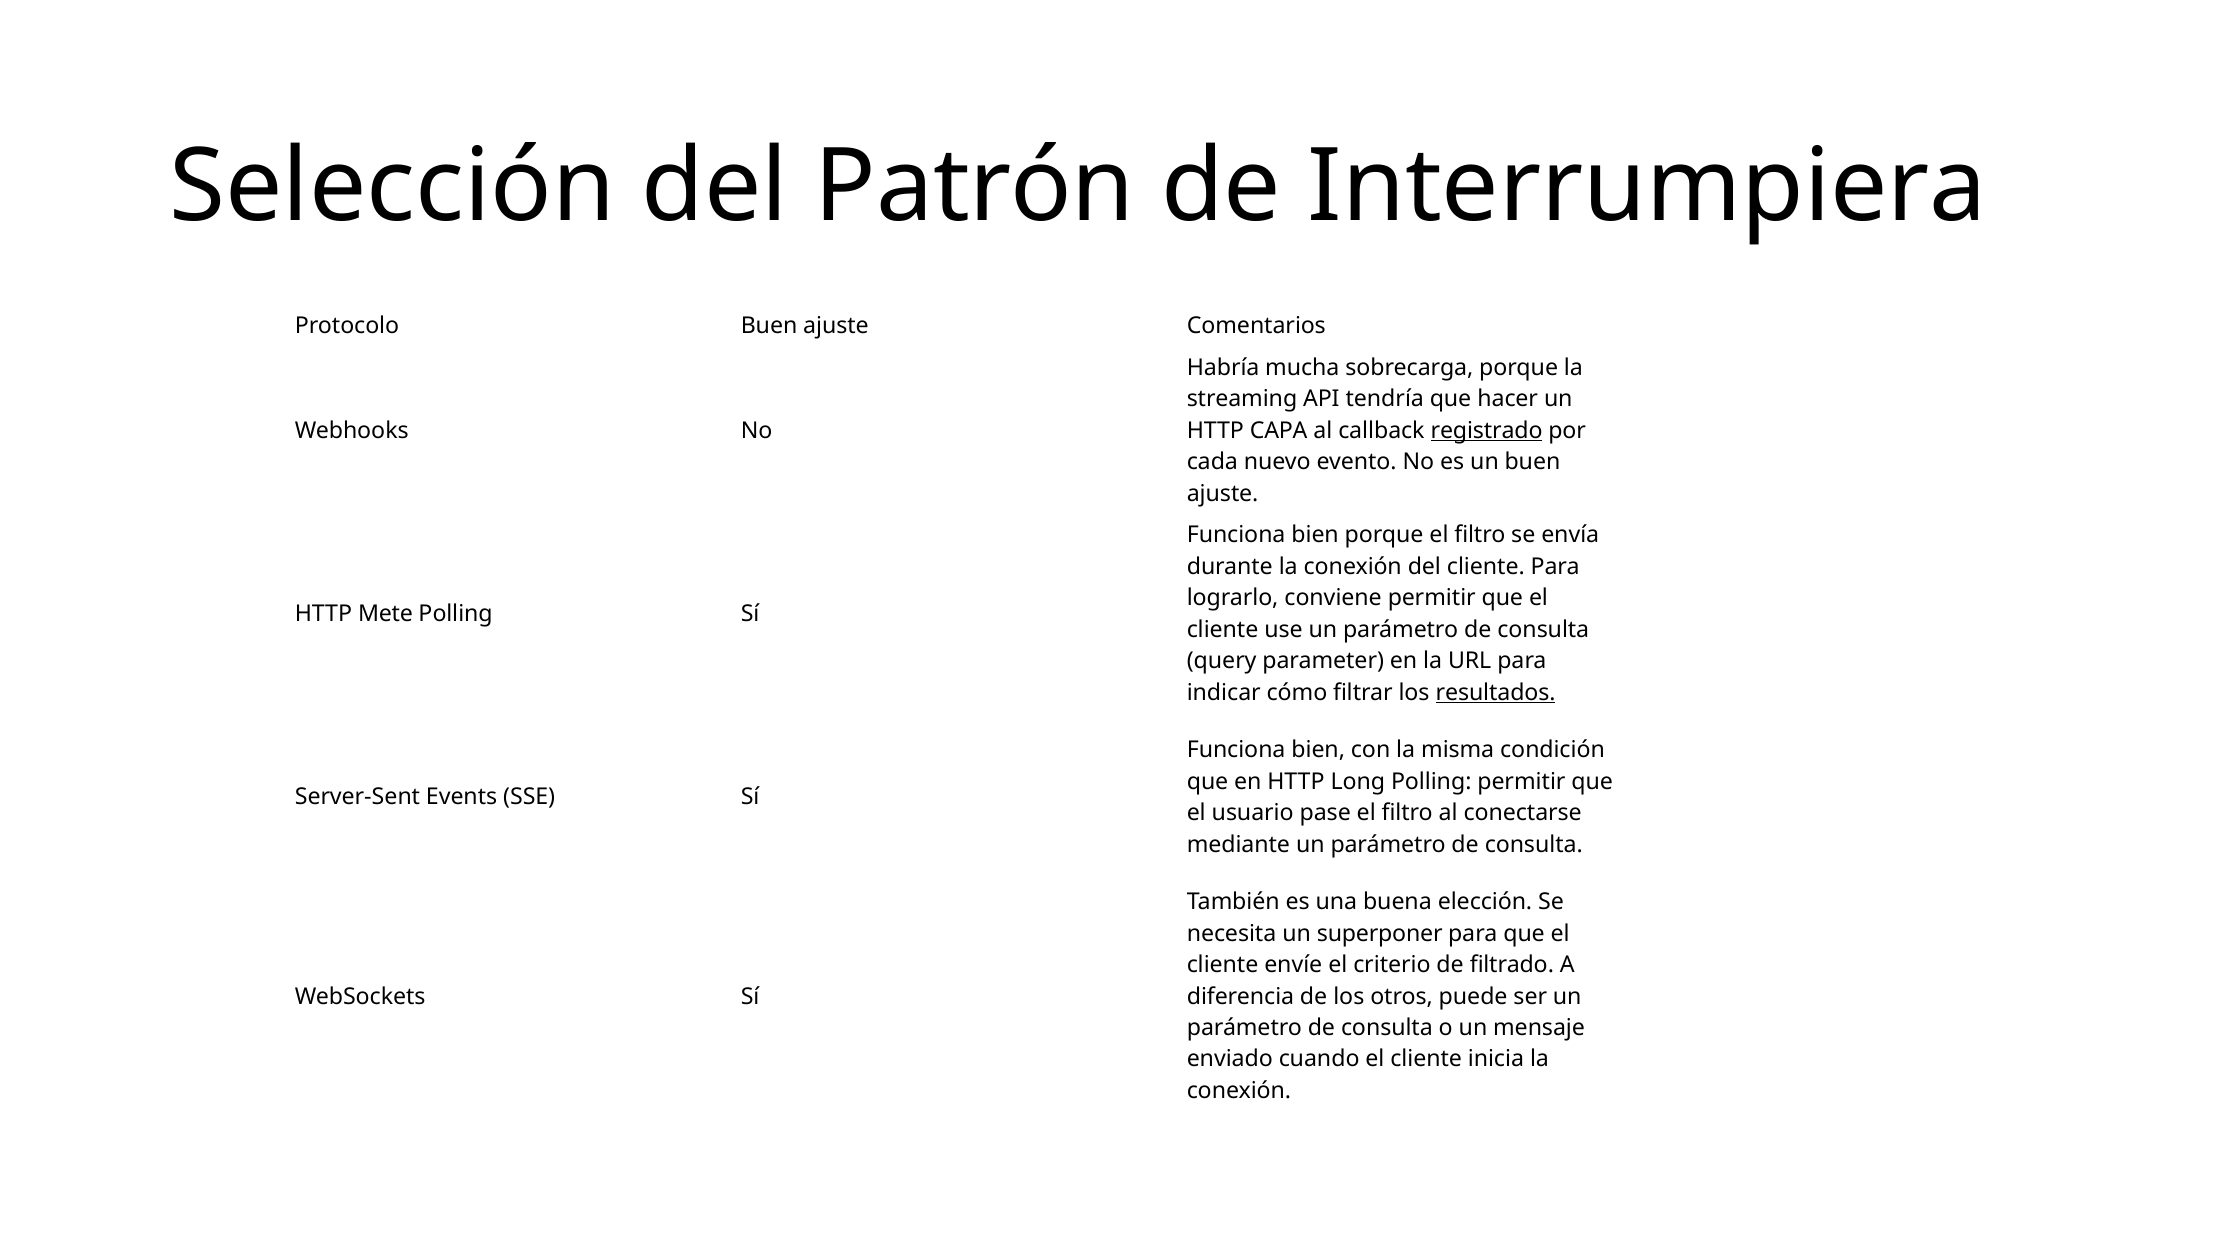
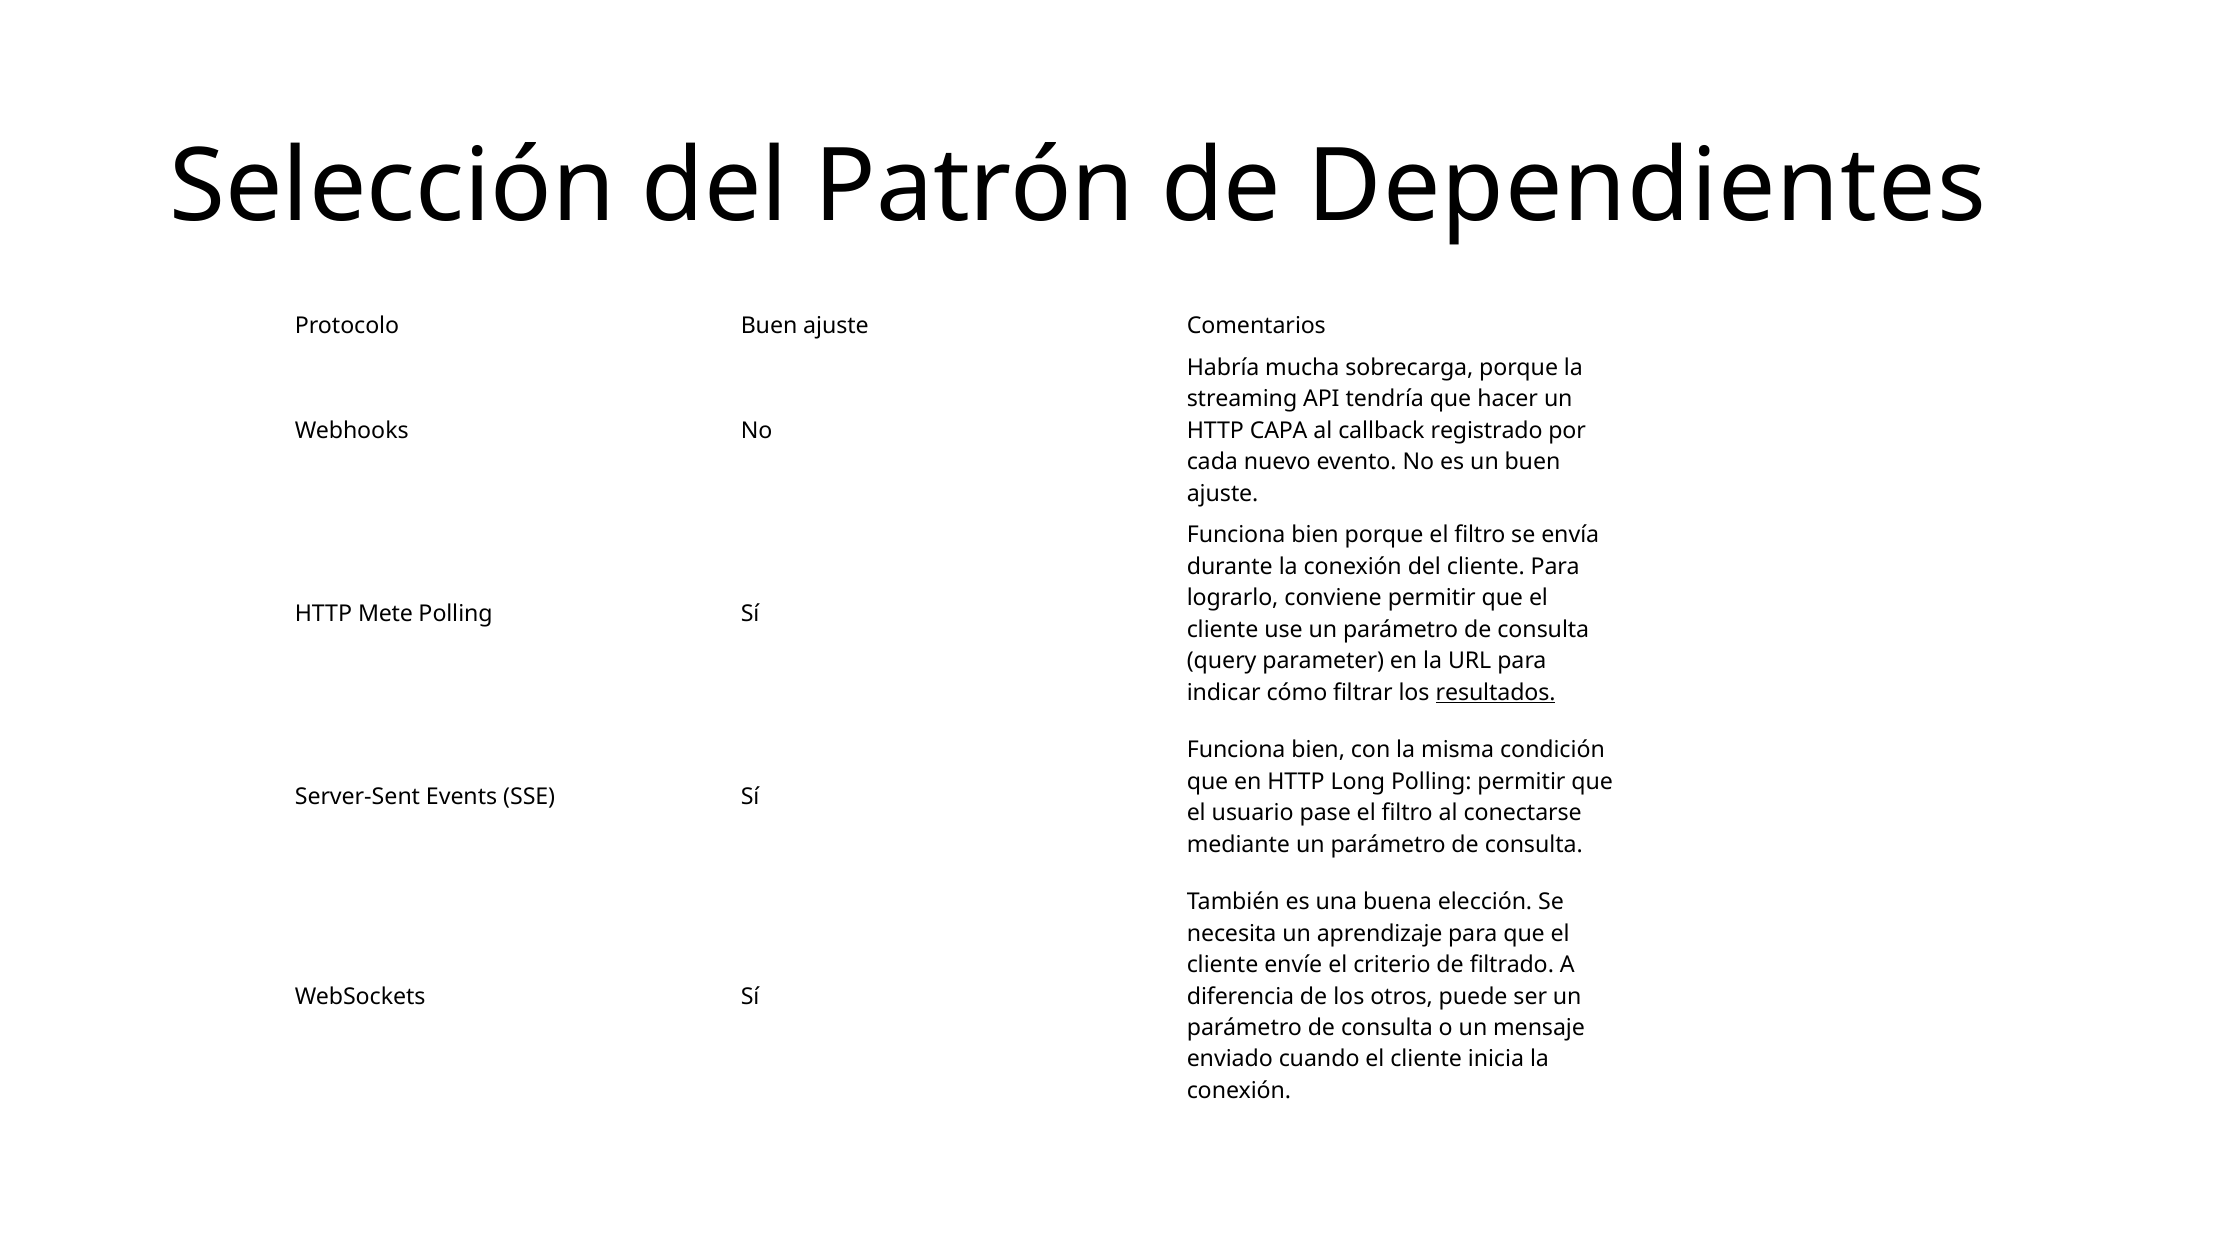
Interrumpiera: Interrumpiera -> Dependientes
registrado underline: present -> none
superponer: superponer -> aprendizaje
